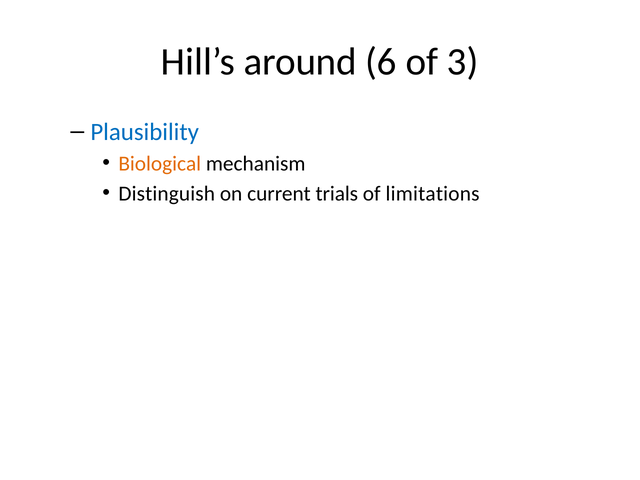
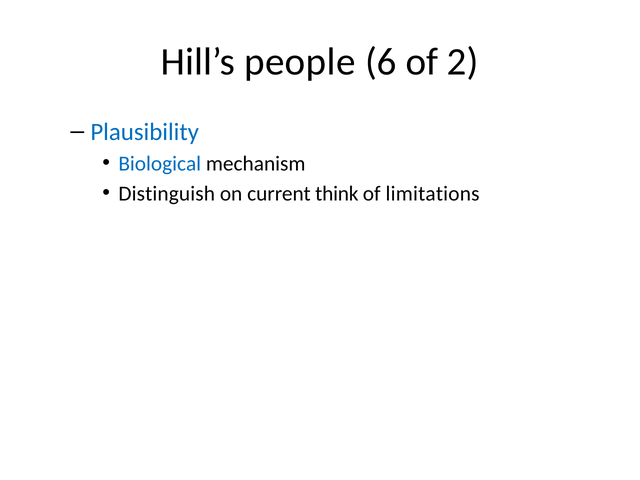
around: around -> people
3: 3 -> 2
Biological colour: orange -> blue
trials: trials -> think
